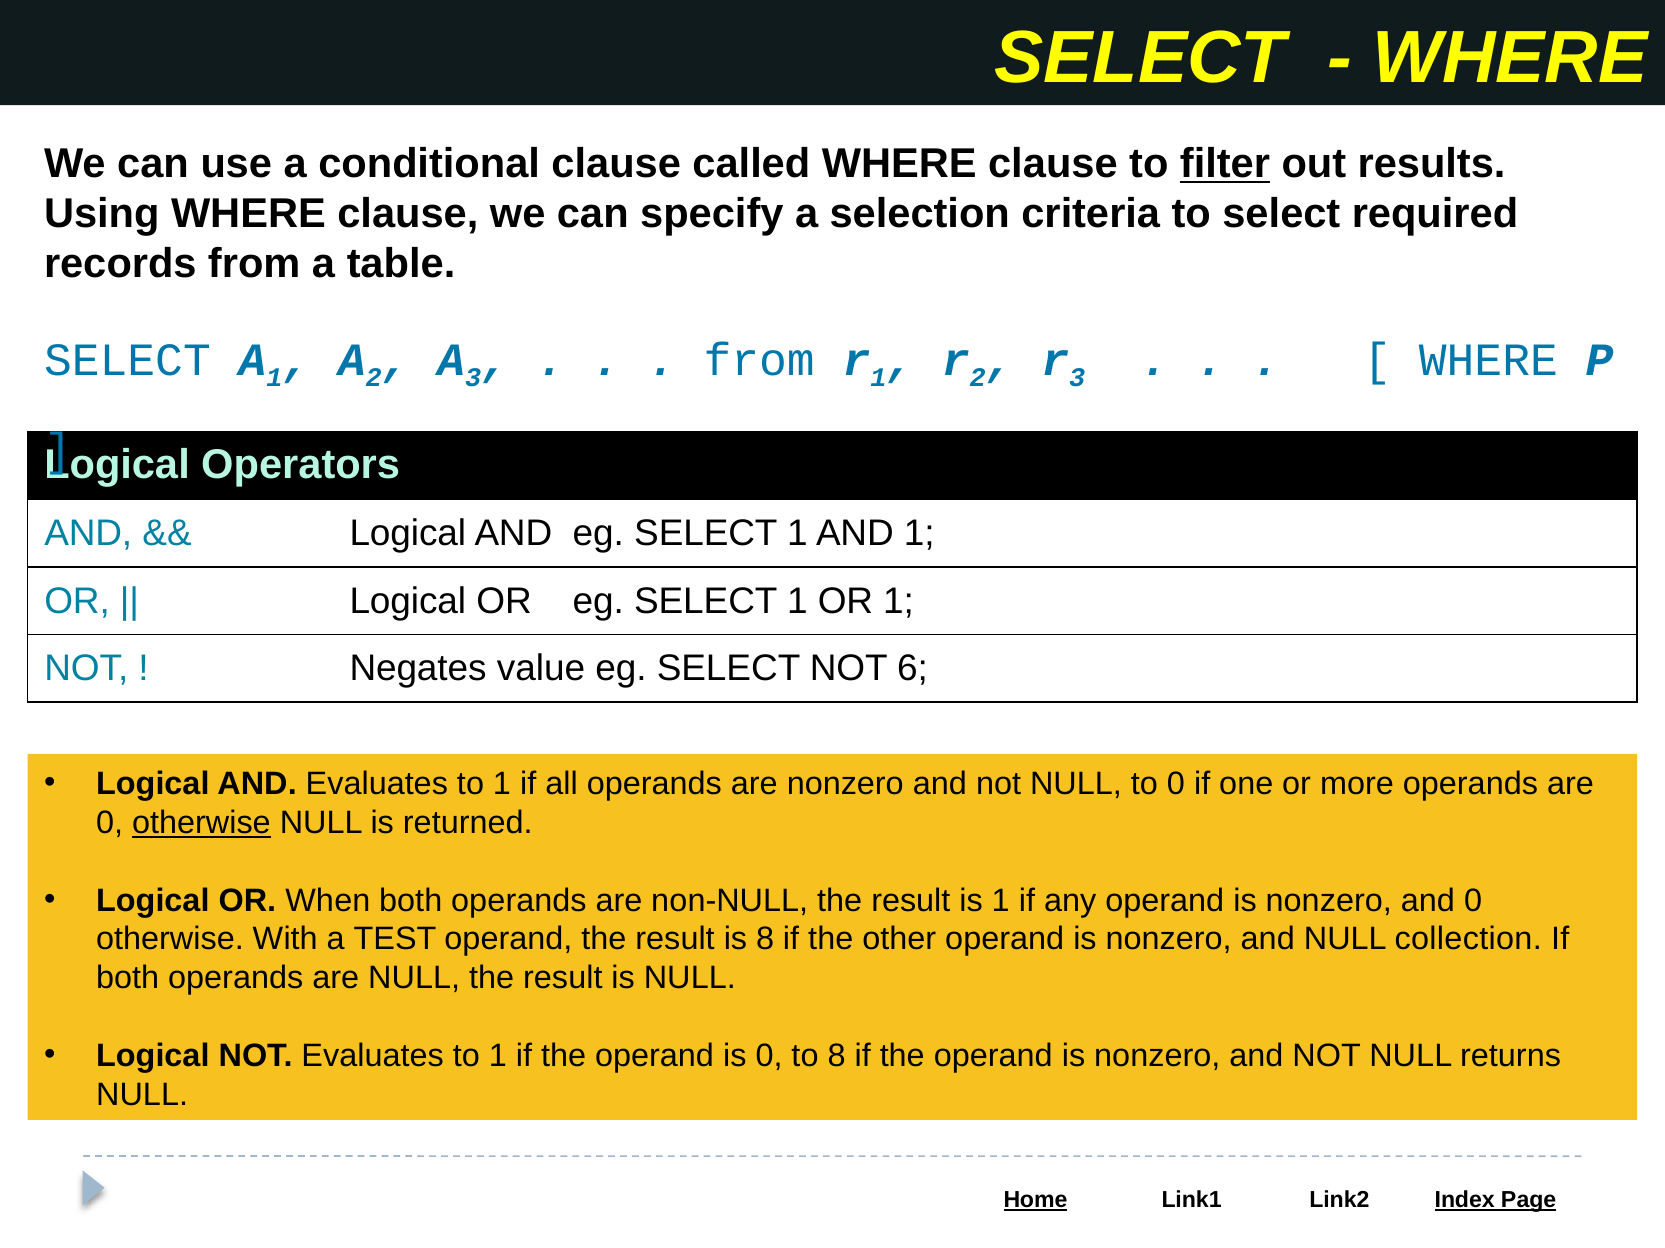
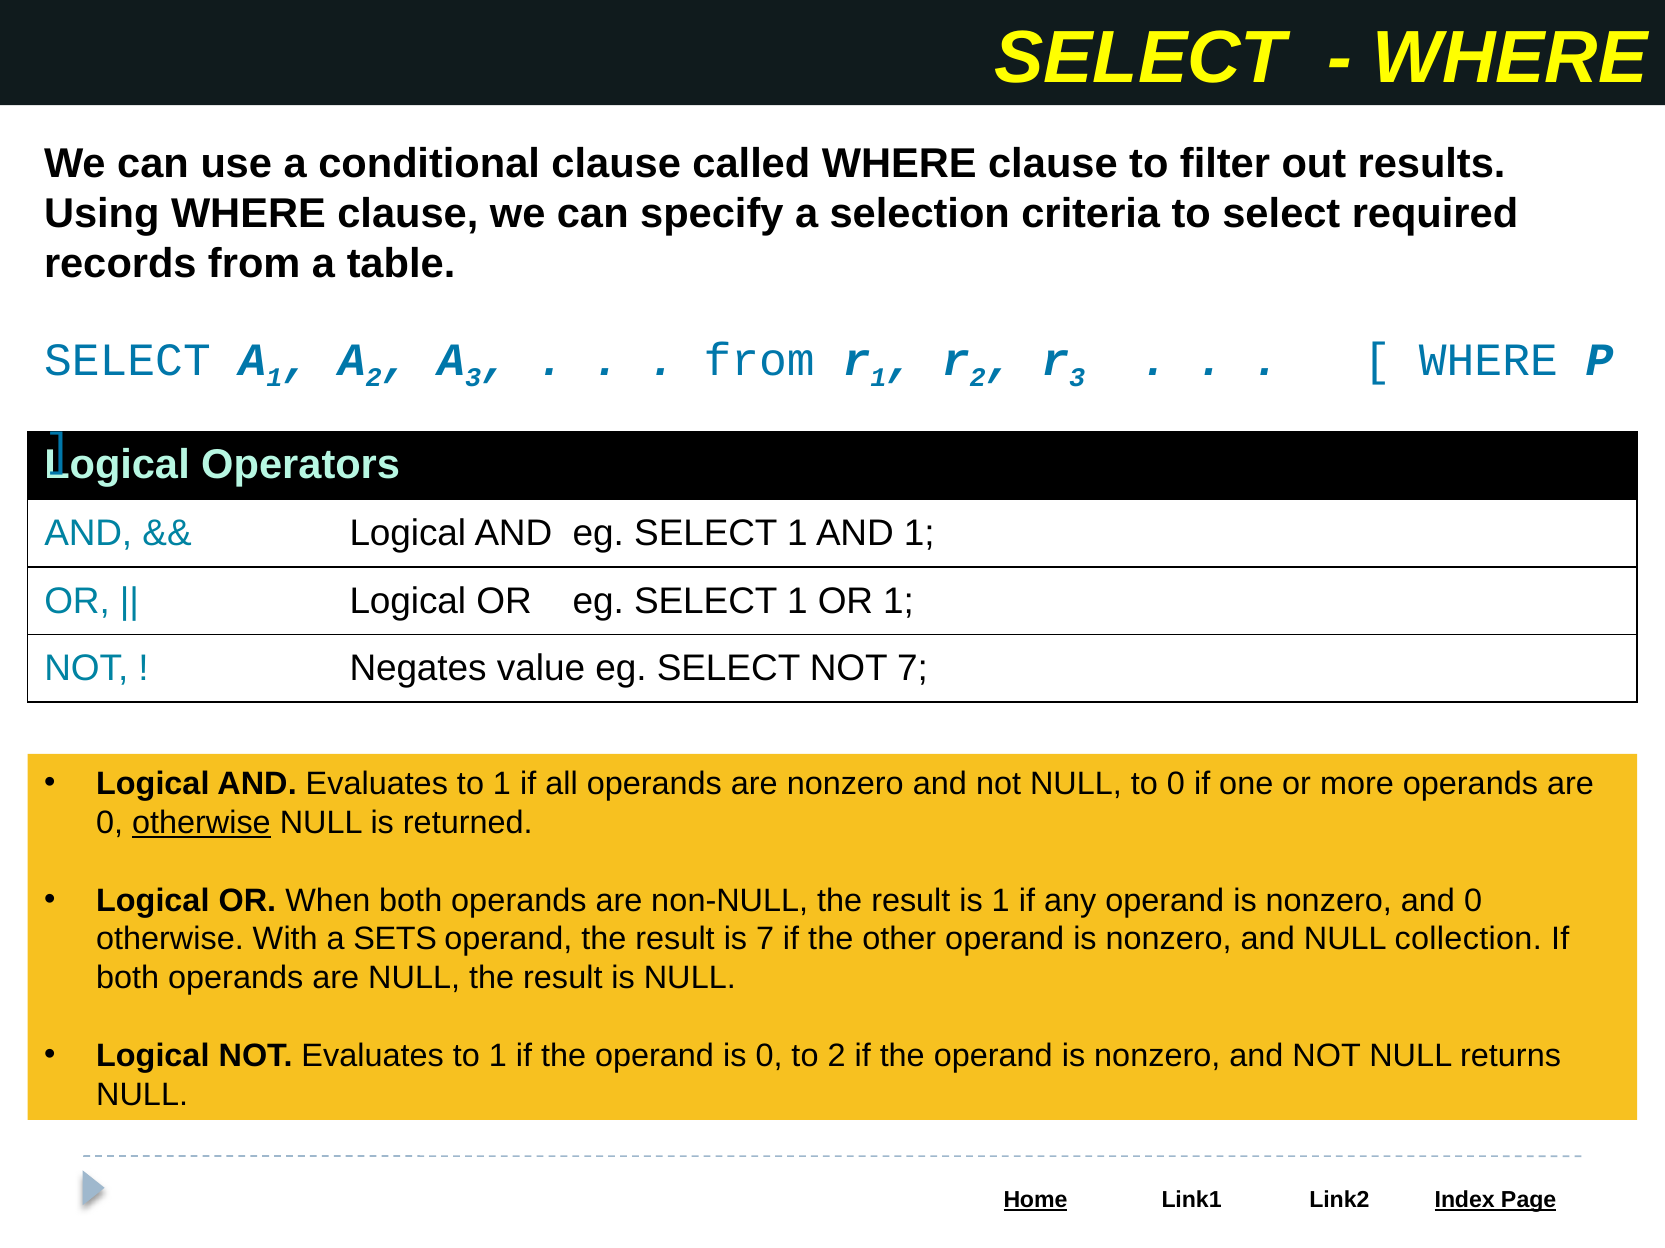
filter underline: present -> none
NOT 6: 6 -> 7
TEST: TEST -> SETS
is 8: 8 -> 7
to 8: 8 -> 2
